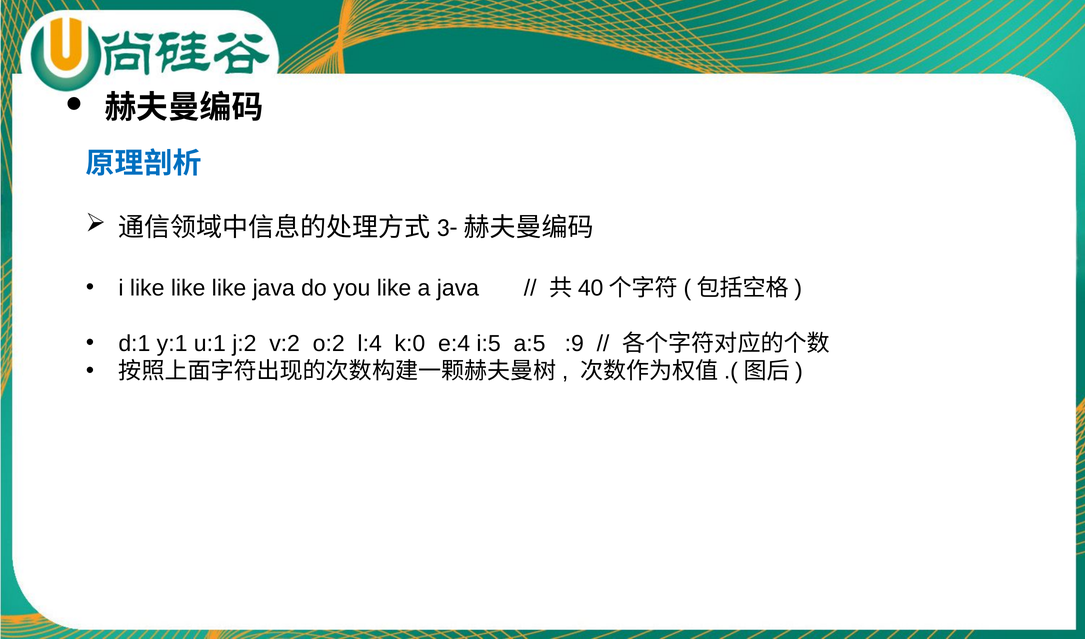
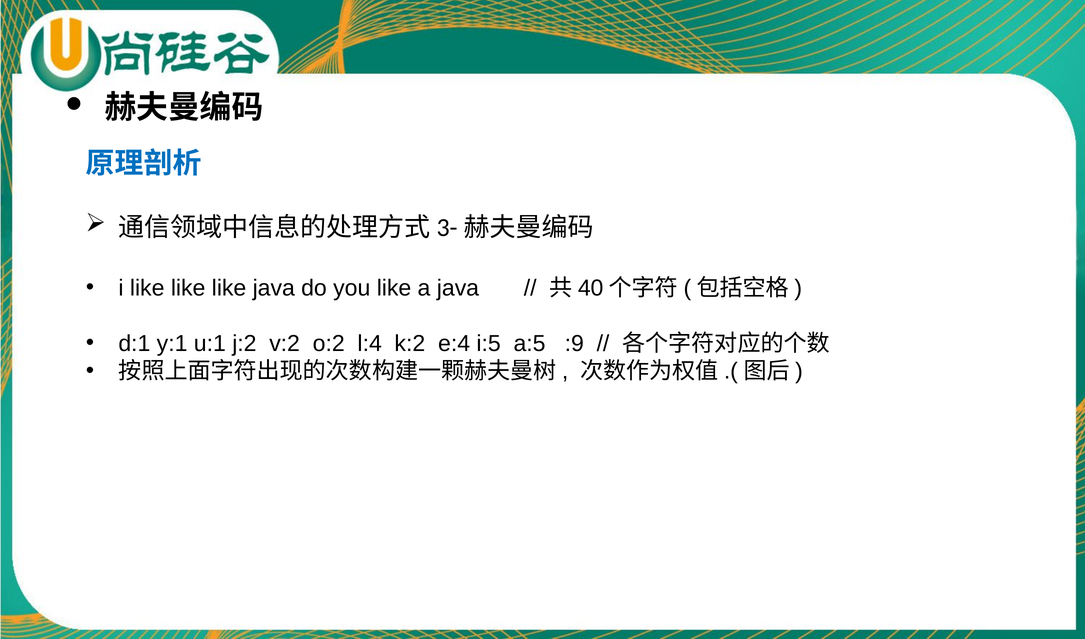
k:0: k:0 -> k:2
